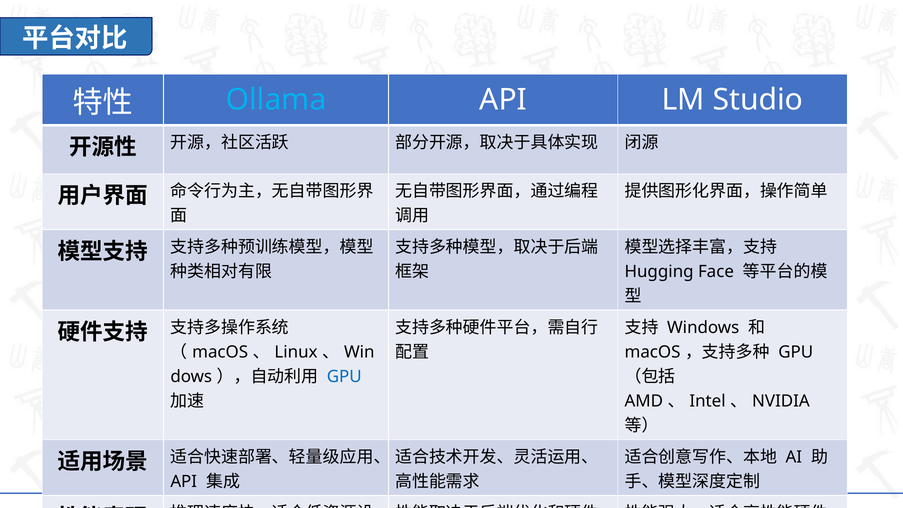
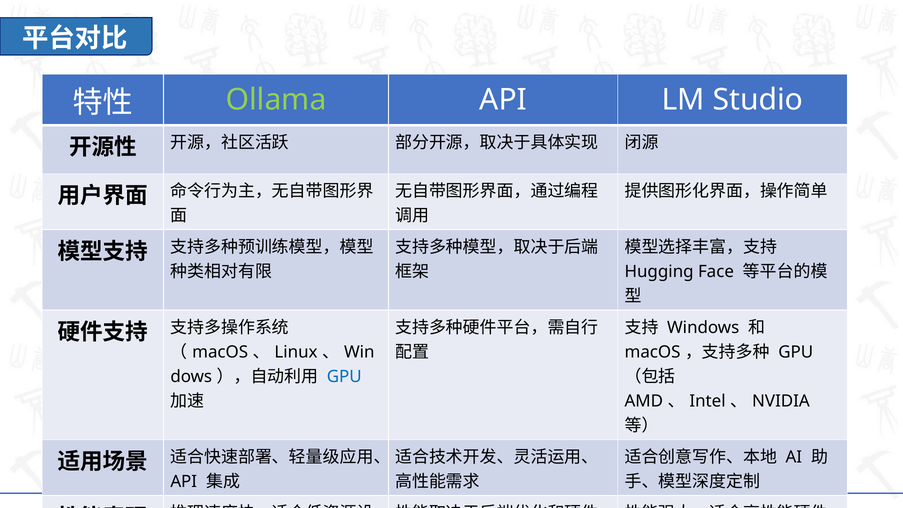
Ollama colour: light blue -> light green
